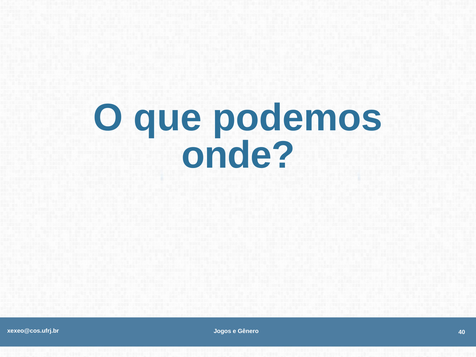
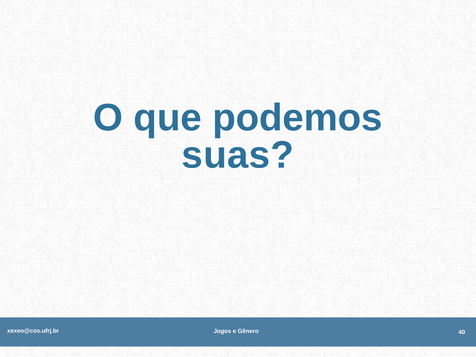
onde: onde -> suas
